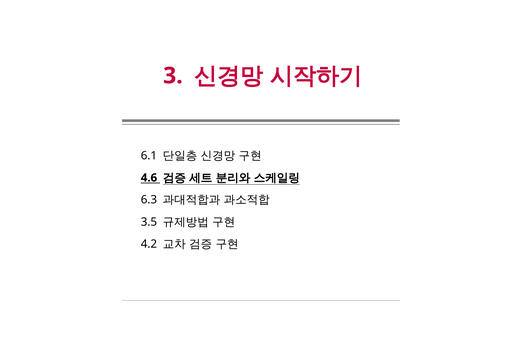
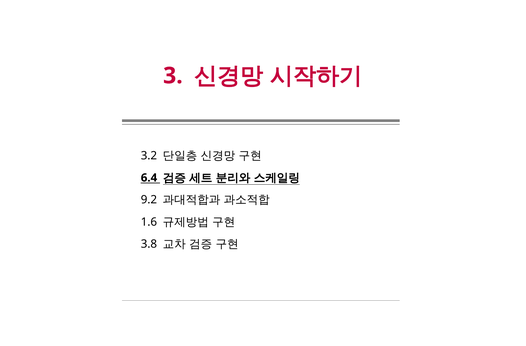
6.1: 6.1 -> 3.2
4.6: 4.6 -> 6.4
6.3: 6.3 -> 9.2
3.5: 3.5 -> 1.6
4.2: 4.2 -> 3.8
